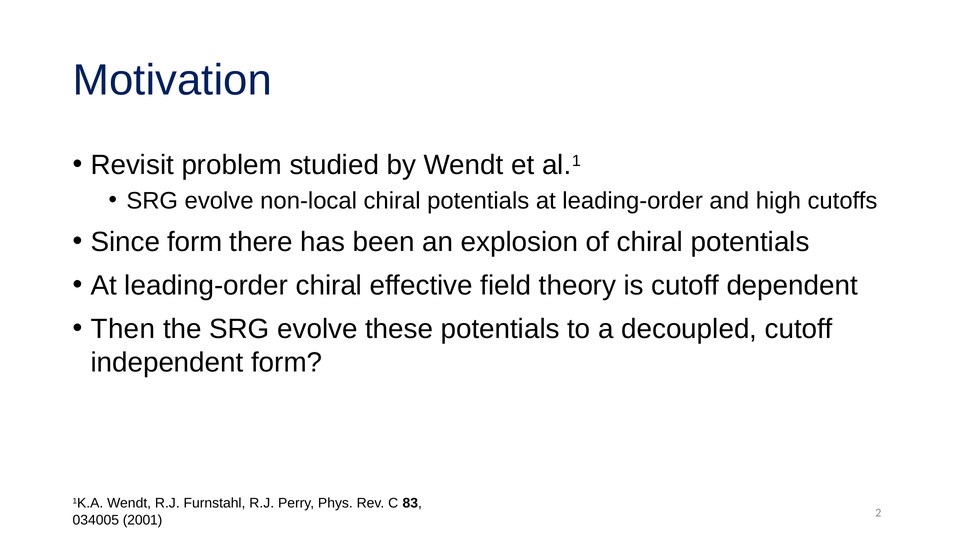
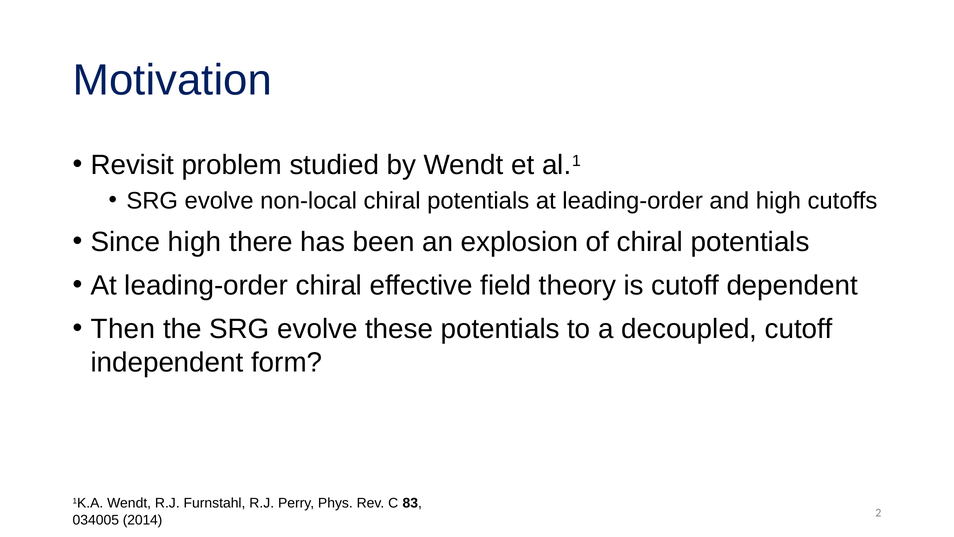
Since form: form -> high
2001: 2001 -> 2014
